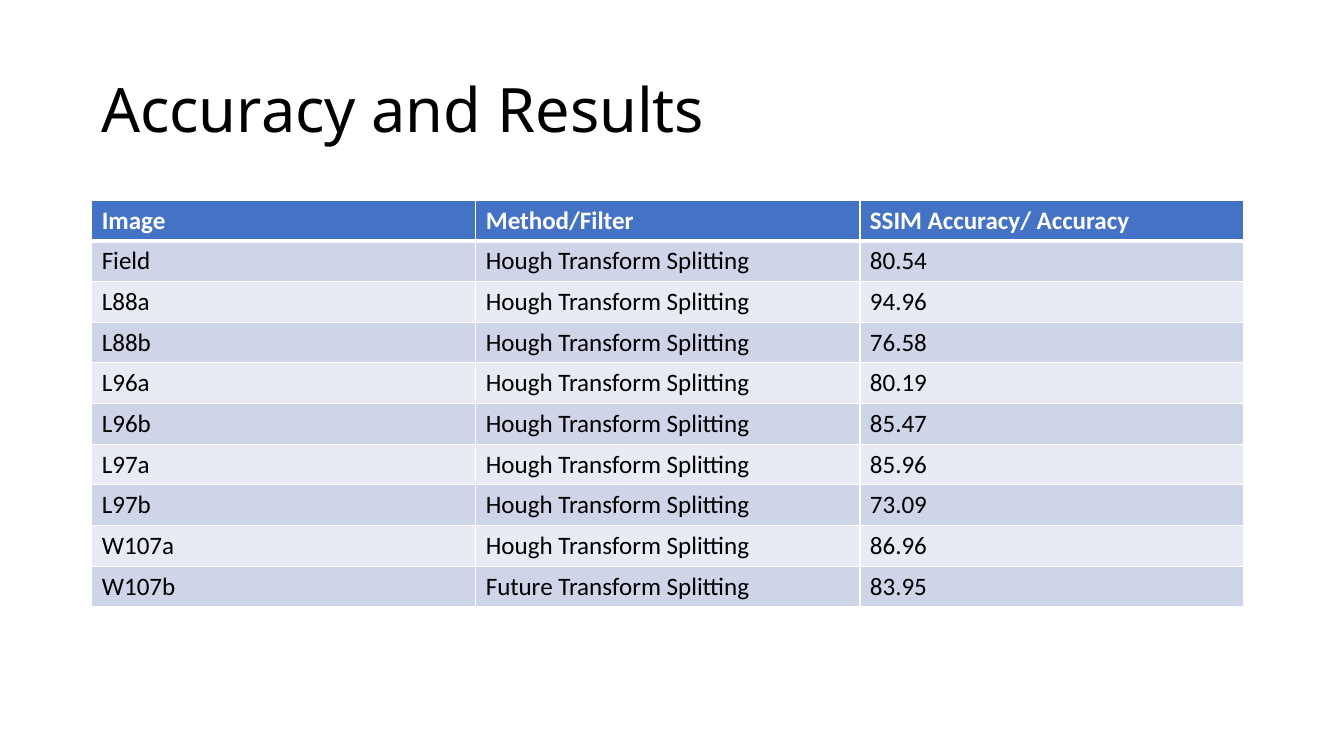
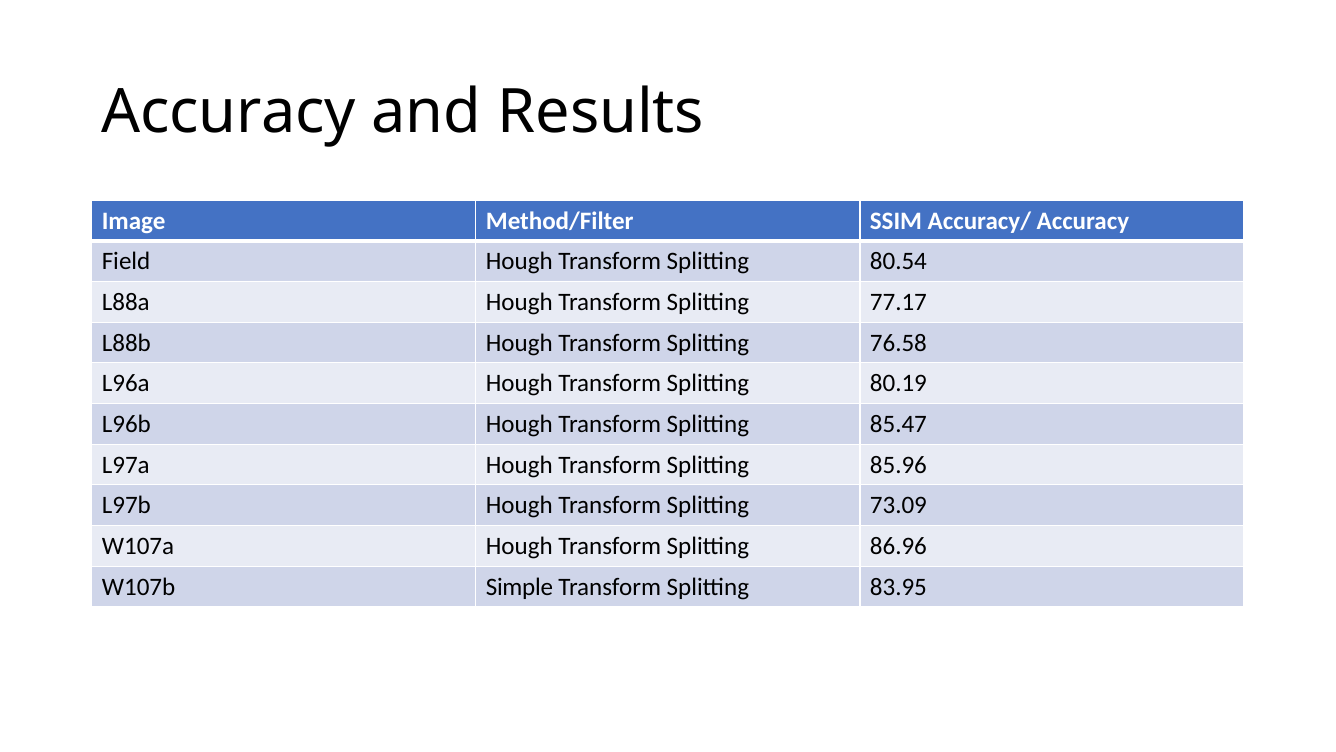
94.96: 94.96 -> 77.17
Future: Future -> Simple
